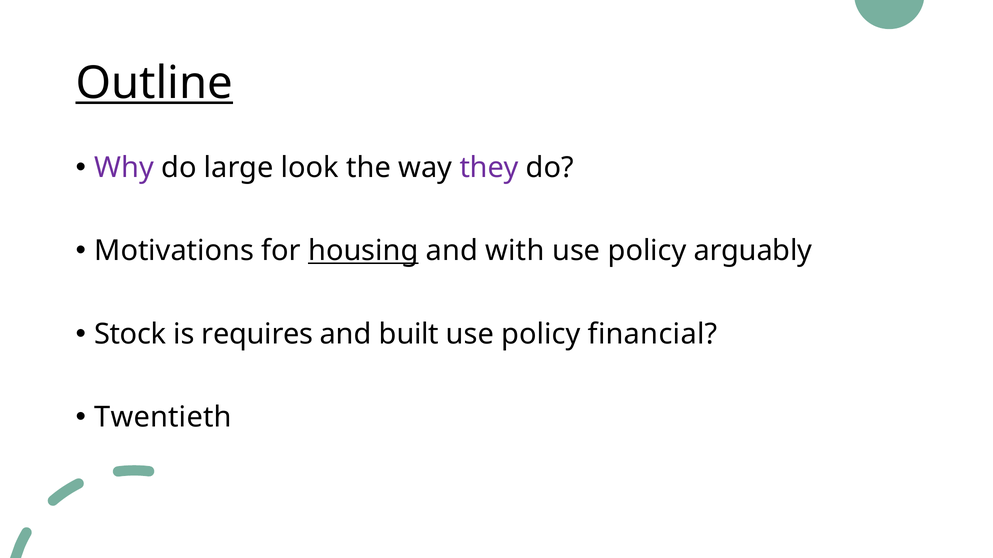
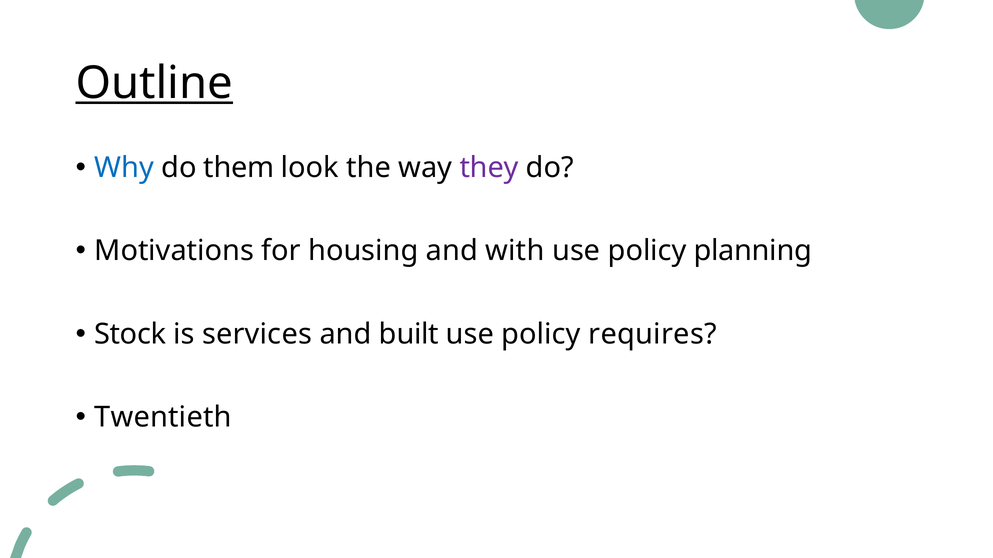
Why colour: purple -> blue
large: large -> them
housing underline: present -> none
arguably: arguably -> planning
requires: requires -> services
financial: financial -> requires
